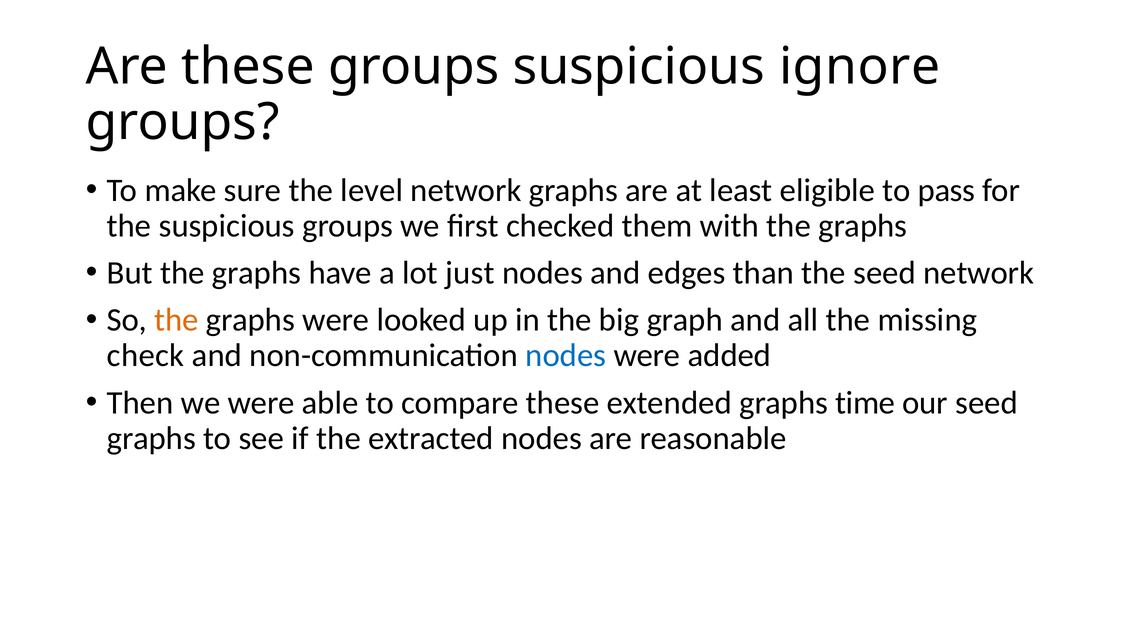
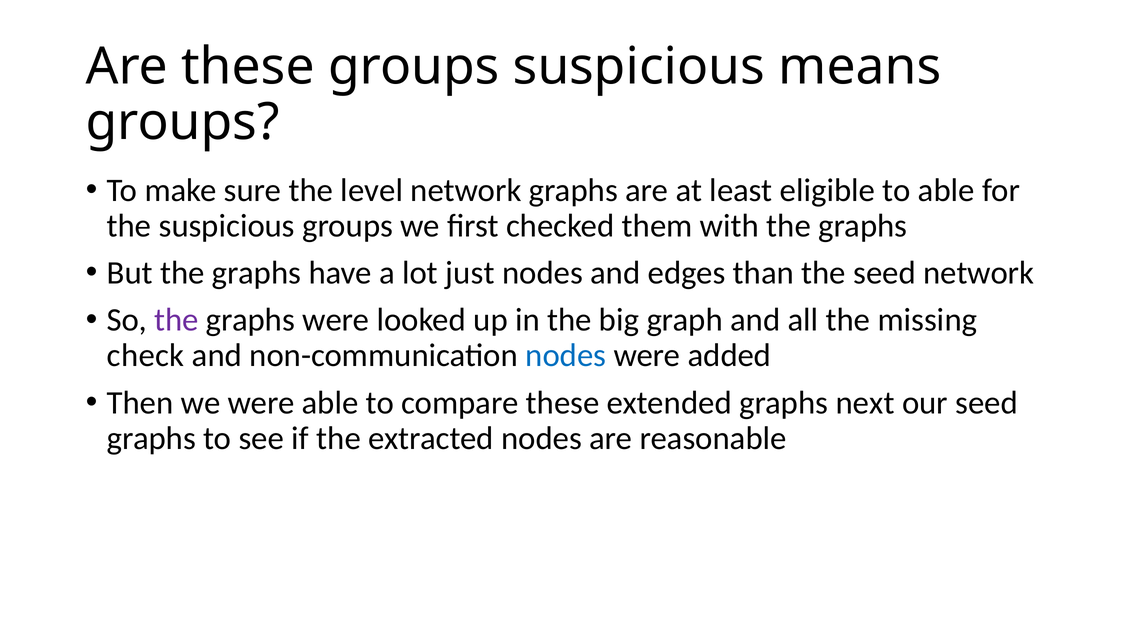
ignore: ignore -> means
to pass: pass -> able
the at (176, 320) colour: orange -> purple
time: time -> next
